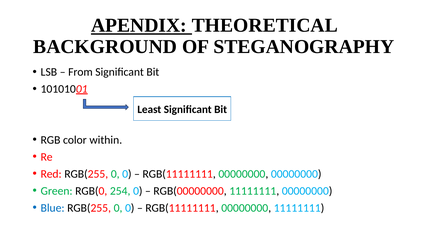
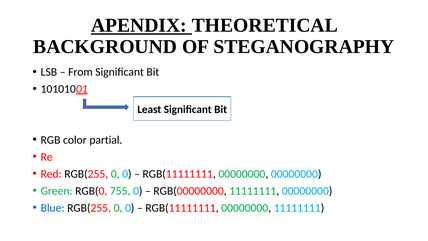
within: within -> partial
254: 254 -> 755
